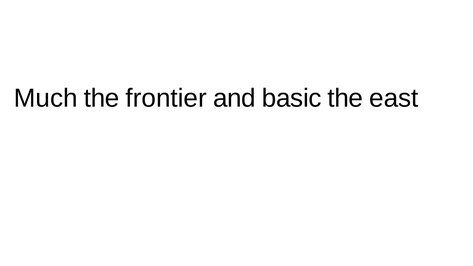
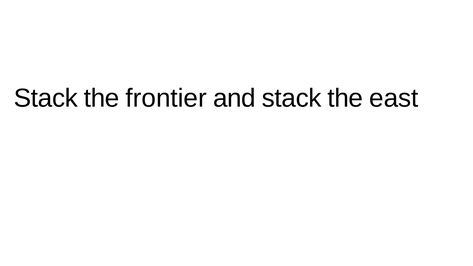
Much at (46, 98): Much -> Stack
and basic: basic -> stack
